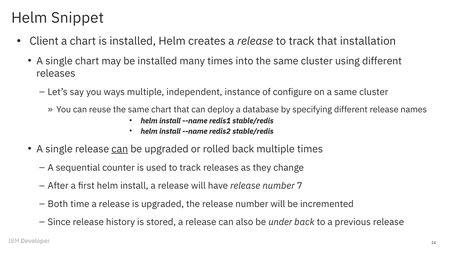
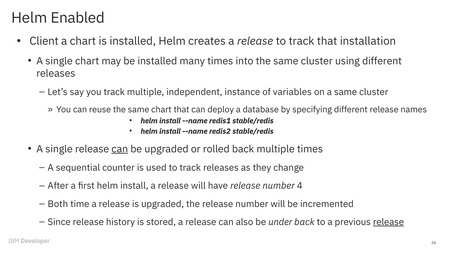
Snippet: Snippet -> Enabled
you ways: ways -> track
configure: configure -> variables
7: 7 -> 4
release at (389, 222) underline: none -> present
